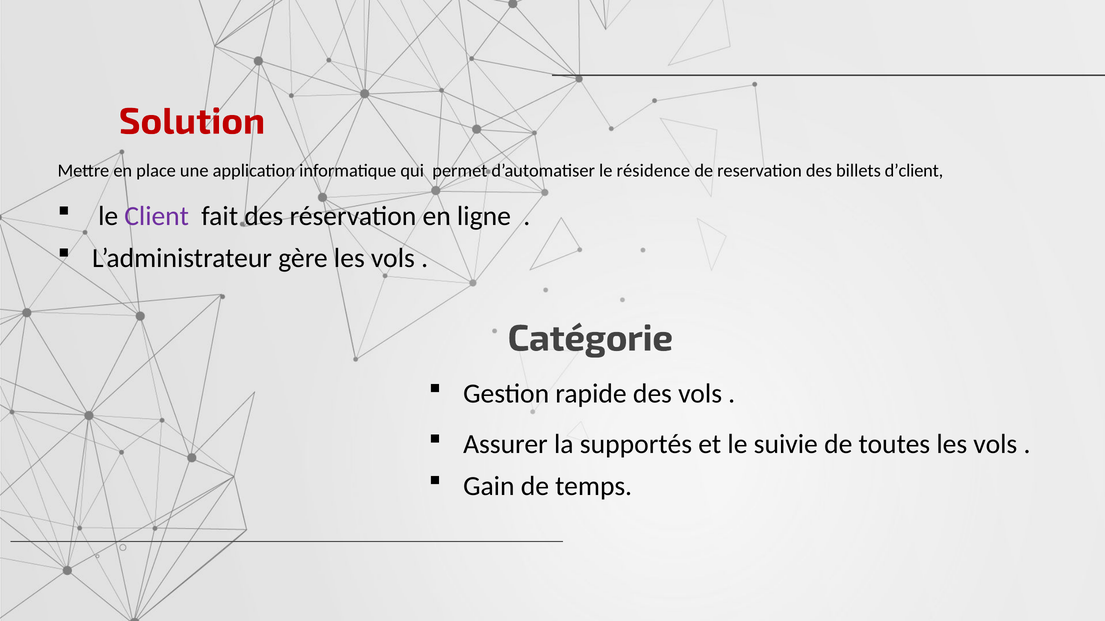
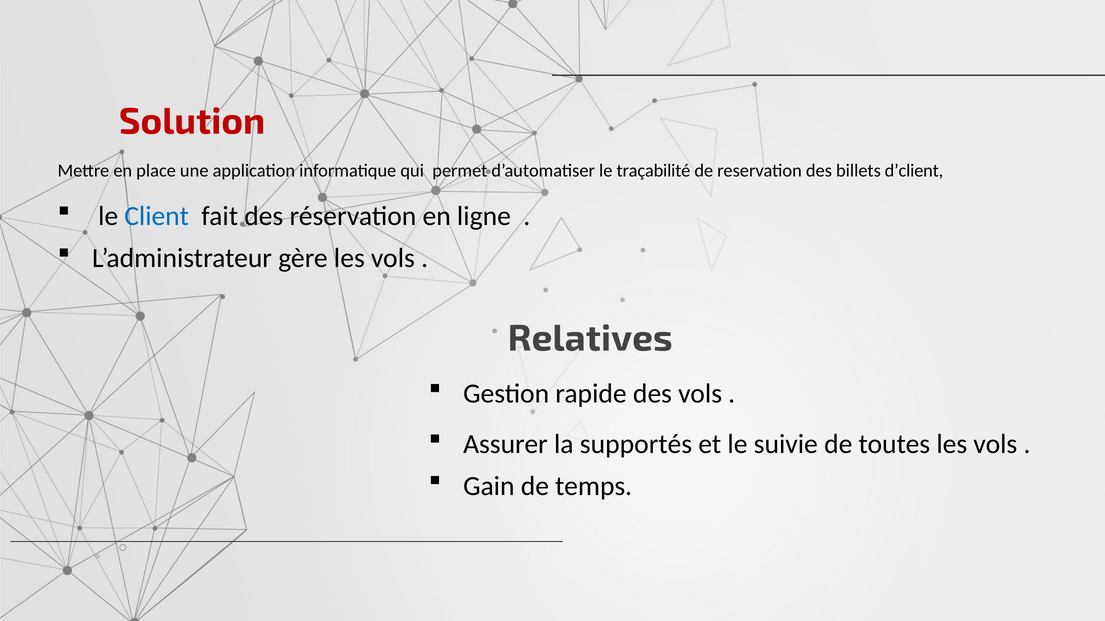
résidence: résidence -> traçabilité
Client colour: purple -> blue
Catégorie: Catégorie -> Relatives
